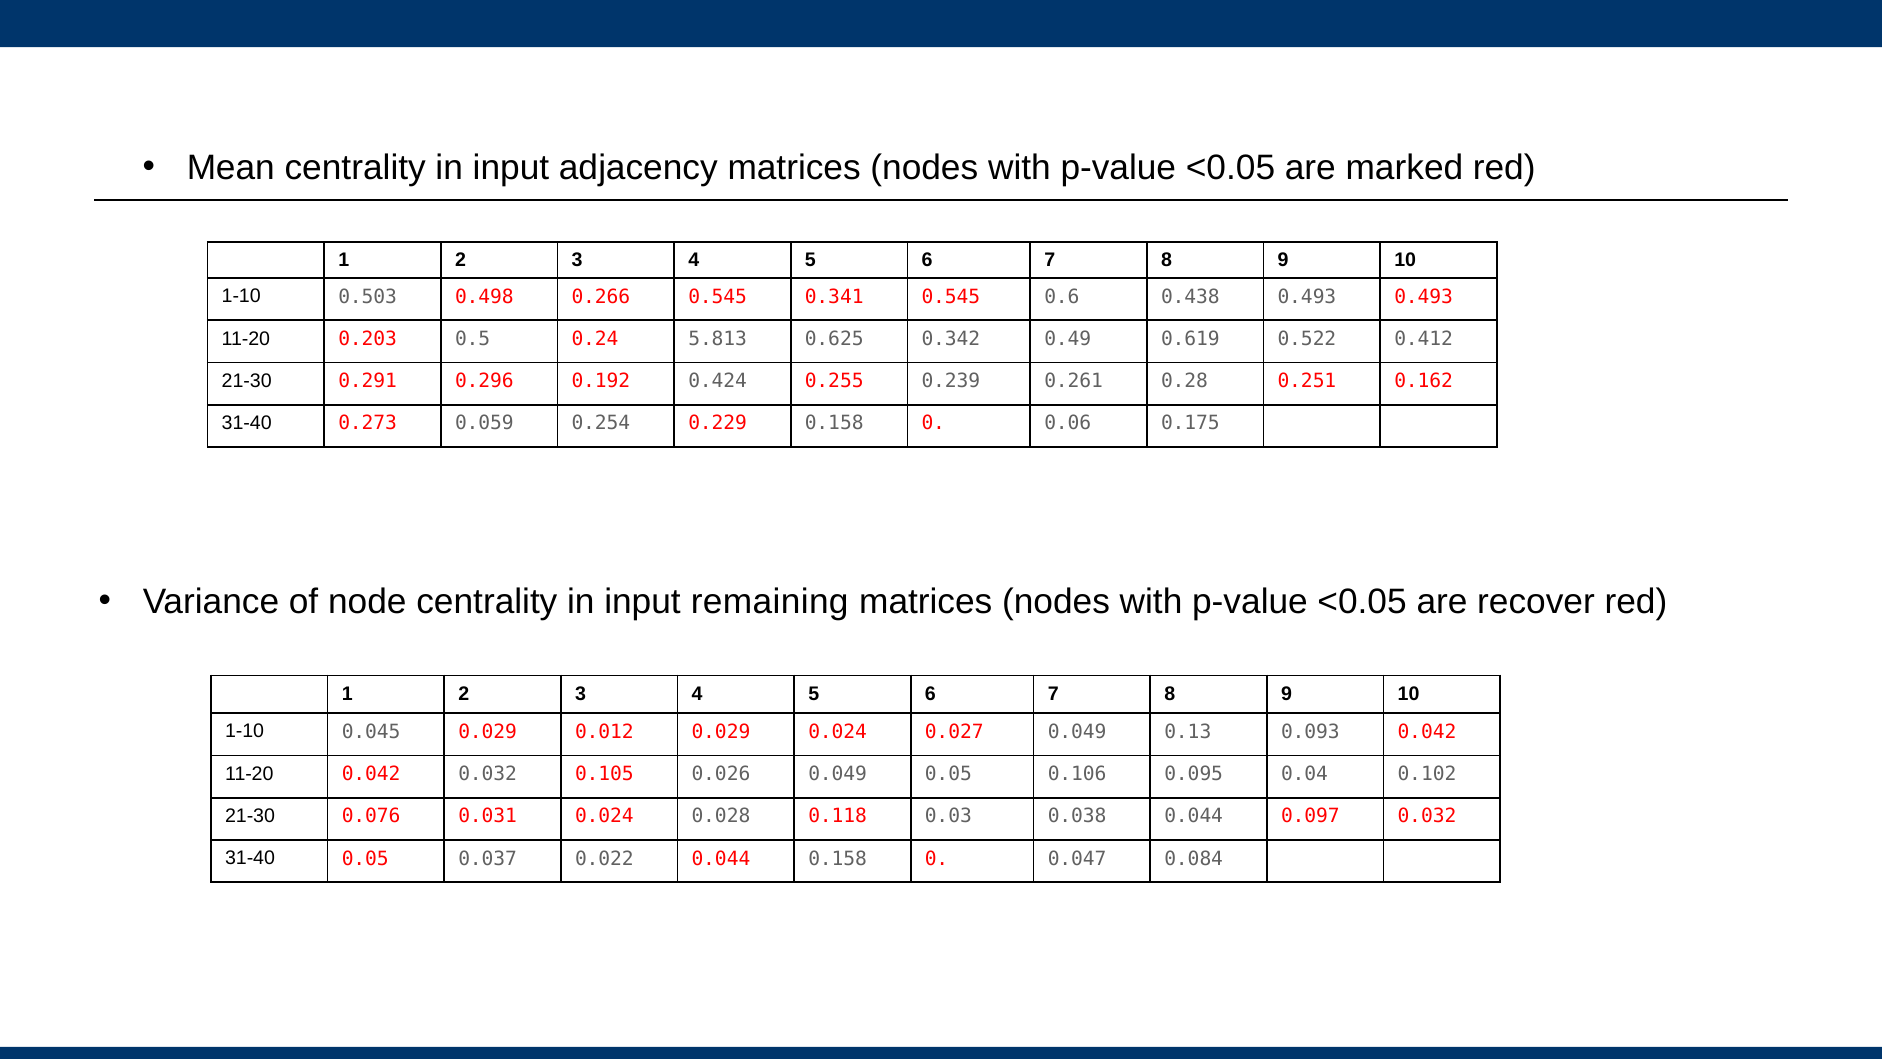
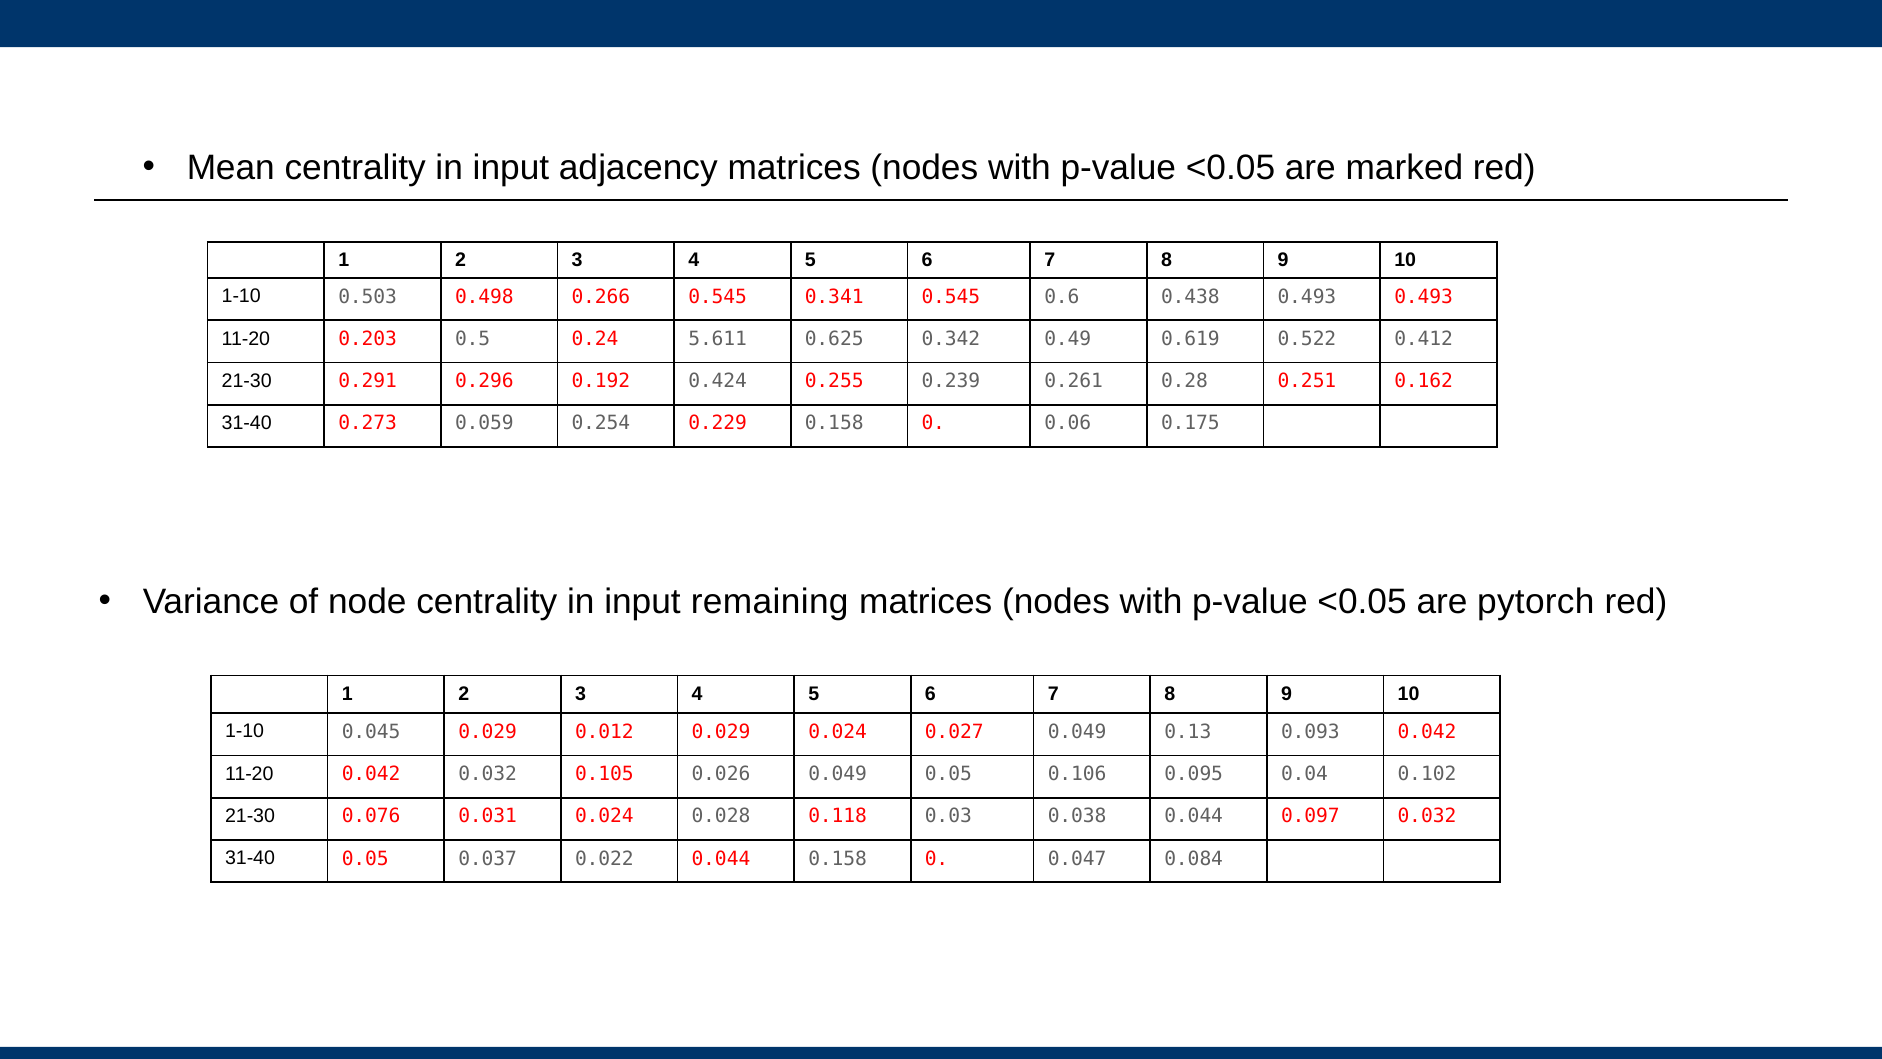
5.813: 5.813 -> 5.611
recover: recover -> pytorch
